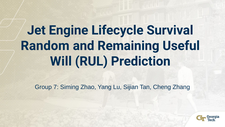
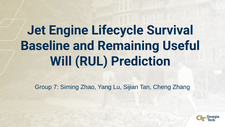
Random: Random -> Baseline
